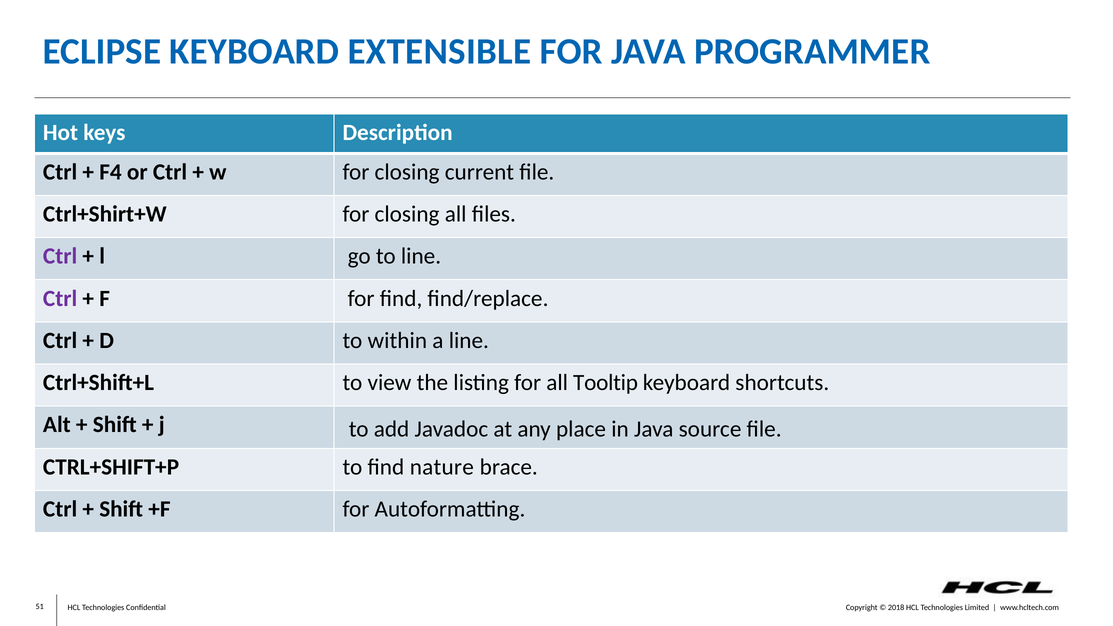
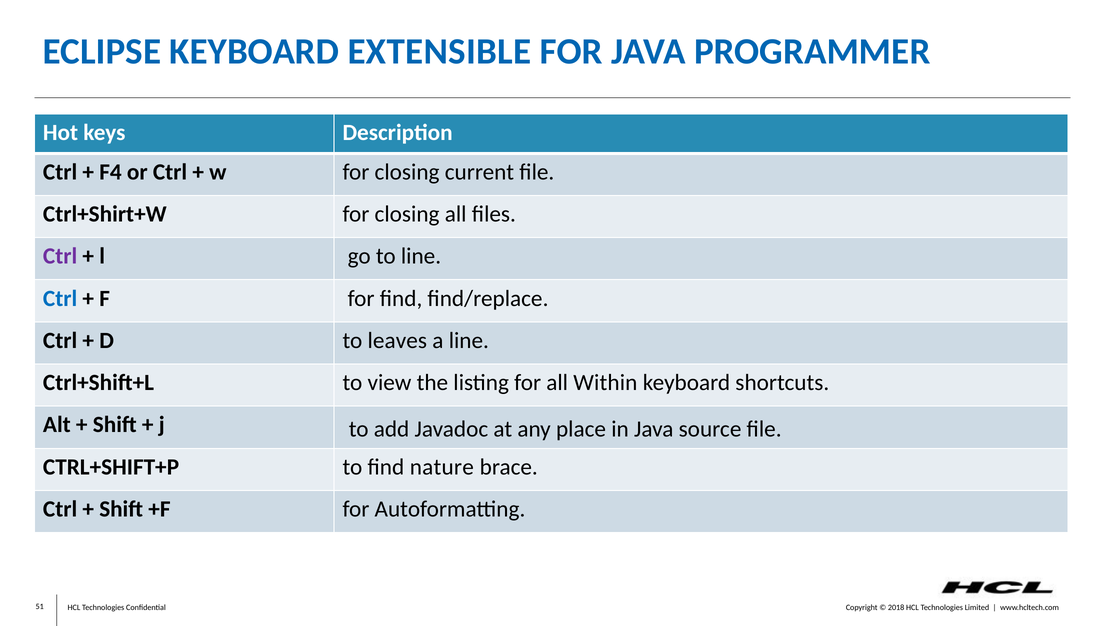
Ctrl at (60, 298) colour: purple -> blue
within: within -> leaves
Tooltip: Tooltip -> Within
